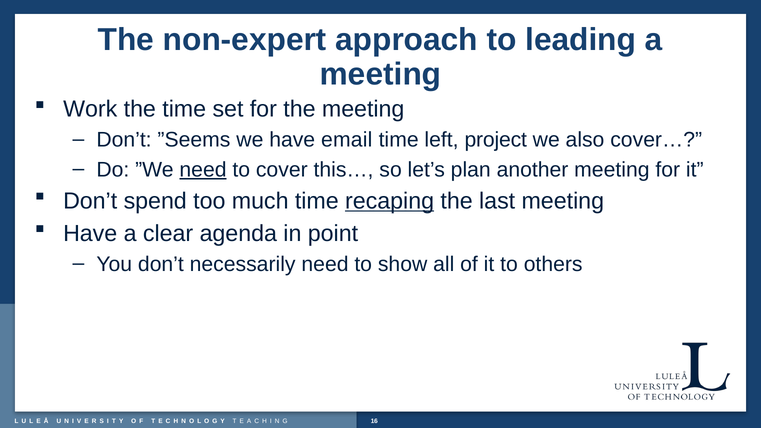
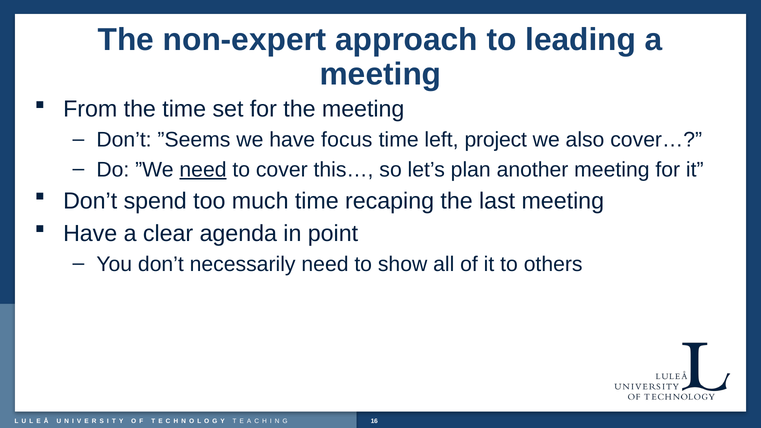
Work: Work -> From
email: email -> focus
recaping underline: present -> none
